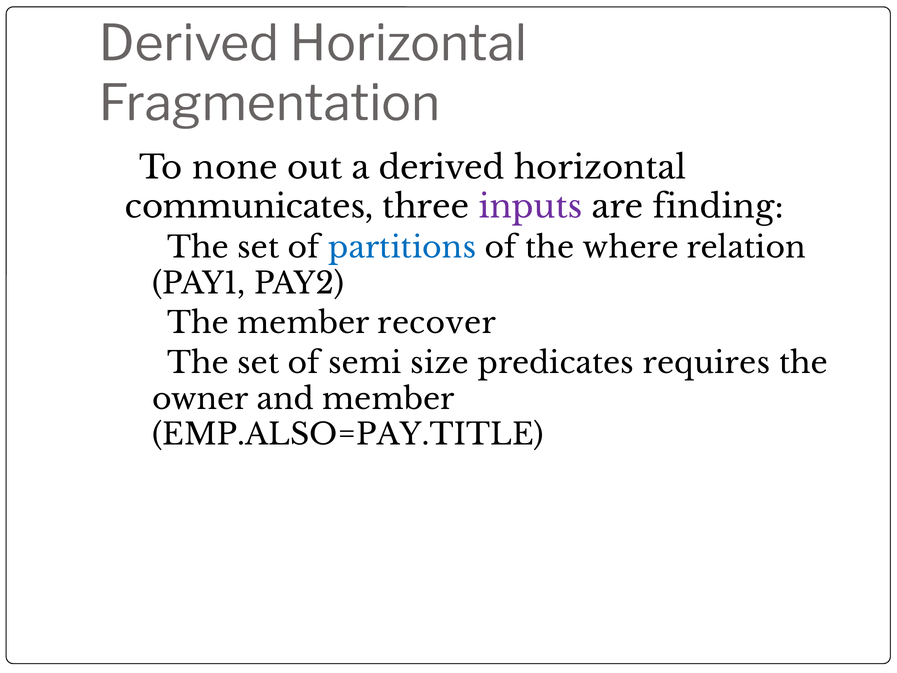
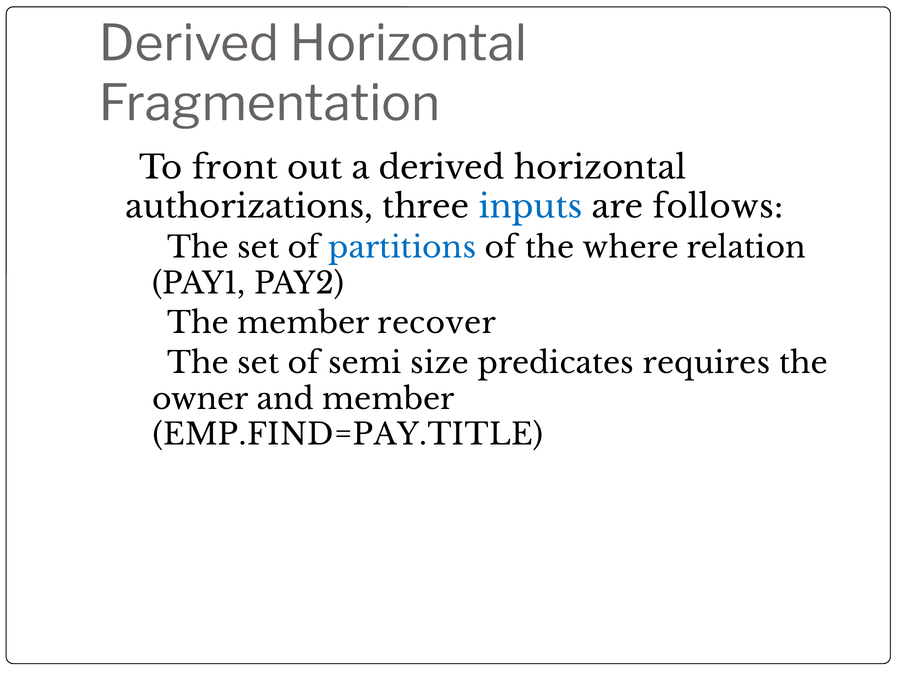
none: none -> front
communicates: communicates -> authorizations
inputs colour: purple -> blue
finding: finding -> follows
EMP.ALSO=PAY.TITLE: EMP.ALSO=PAY.TITLE -> EMP.FIND=PAY.TITLE
